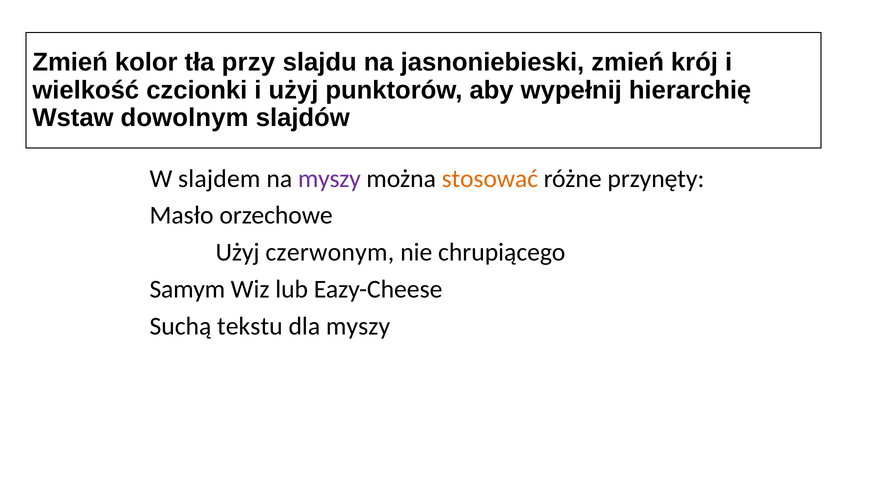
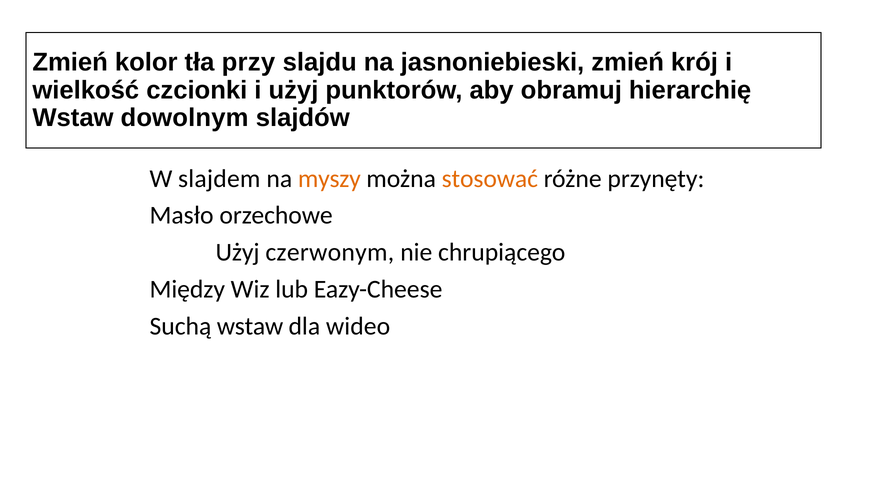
wypełnij: wypełnij -> obramuj
myszy at (329, 179) colour: purple -> orange
Samym: Samym -> Między
Suchą tekstu: tekstu -> wstaw
dla myszy: myszy -> wideo
